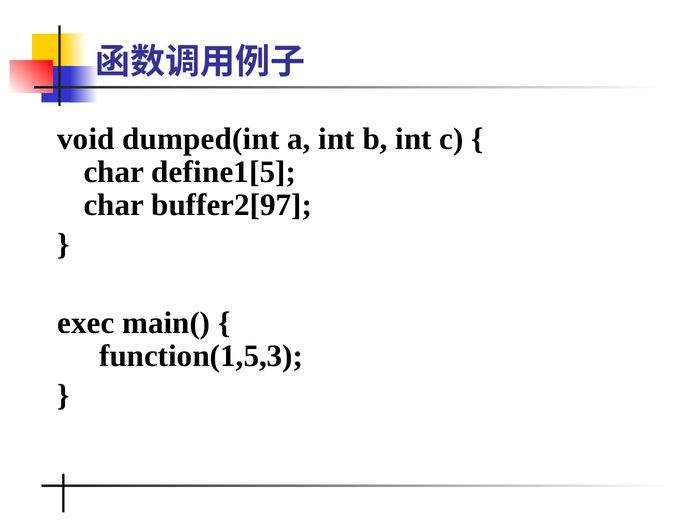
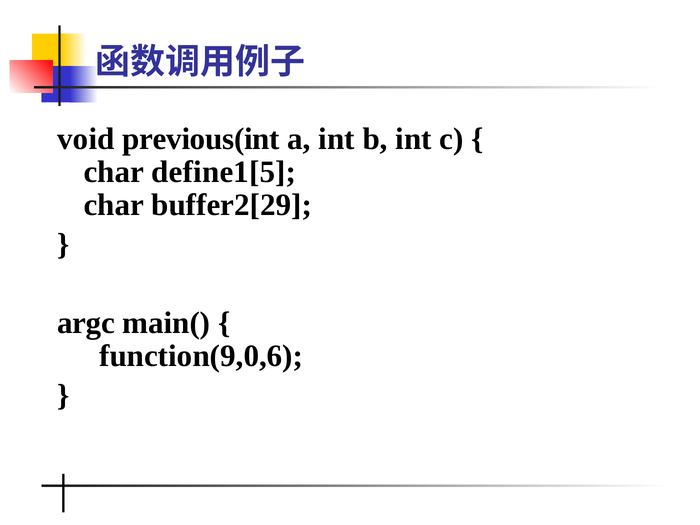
dumped(int: dumped(int -> previous(int
buffer2[97: buffer2[97 -> buffer2[29
exec: exec -> argc
function(1,5,3: function(1,5,3 -> function(9,0,6
